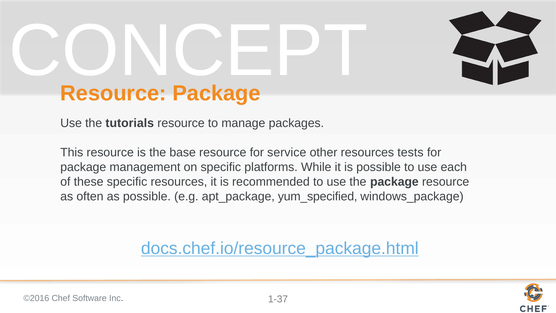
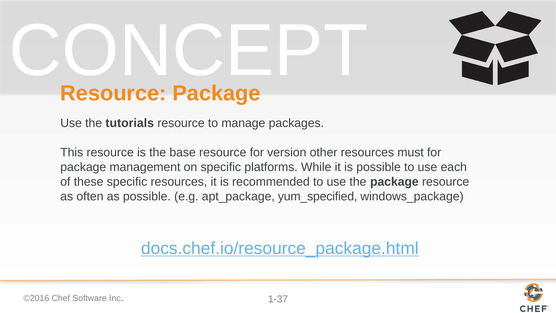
service: service -> version
tests: tests -> must
